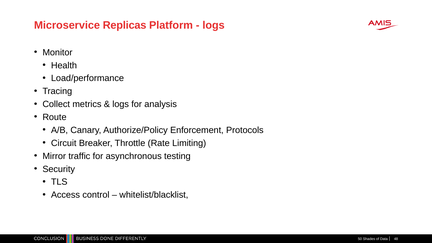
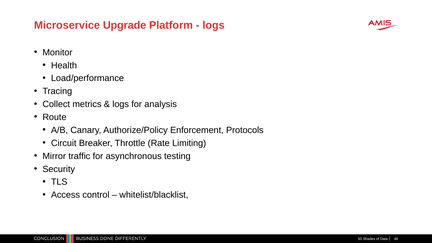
Replicas: Replicas -> Upgrade
